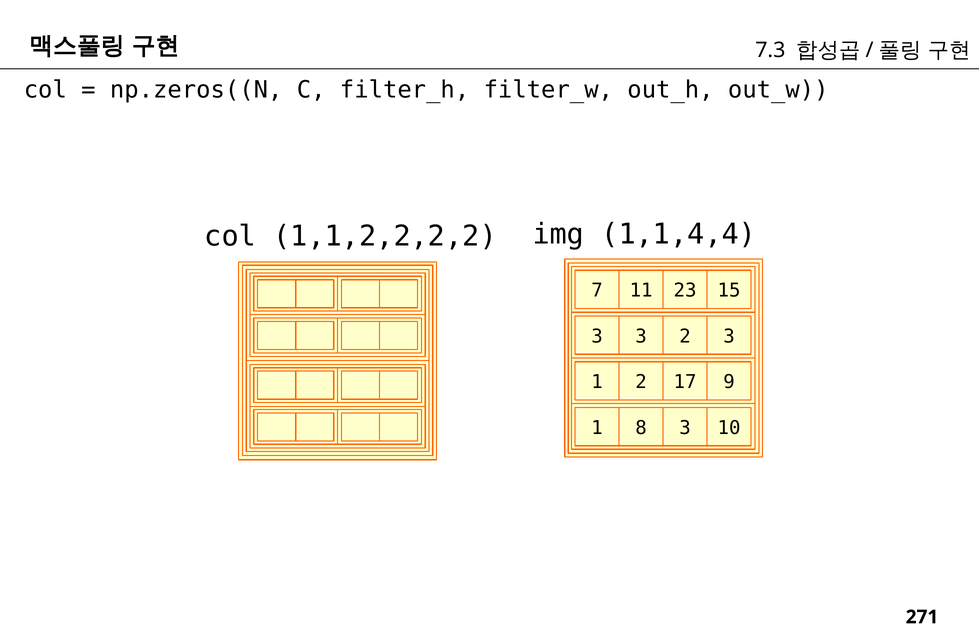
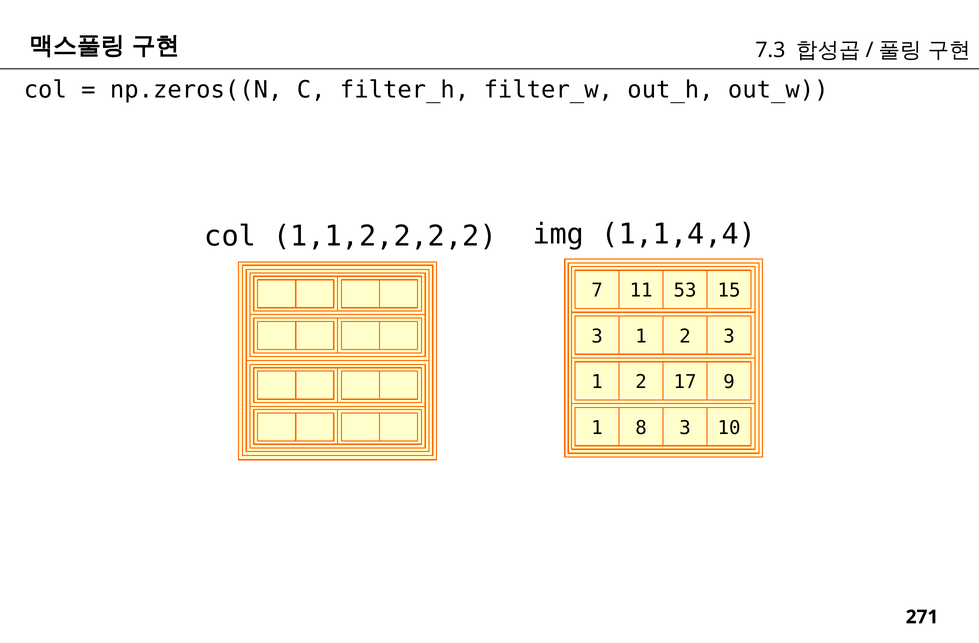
23: 23 -> 53
3 at (641, 336): 3 -> 1
